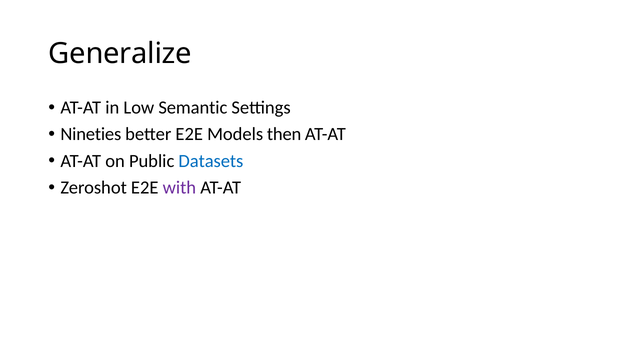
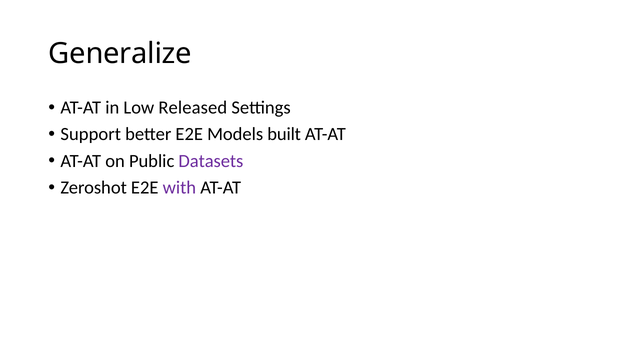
Semantic: Semantic -> Released
Nineties: Nineties -> Support
then: then -> built
Datasets colour: blue -> purple
